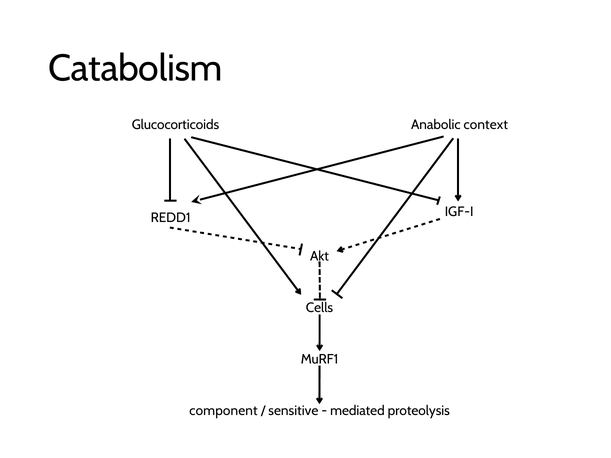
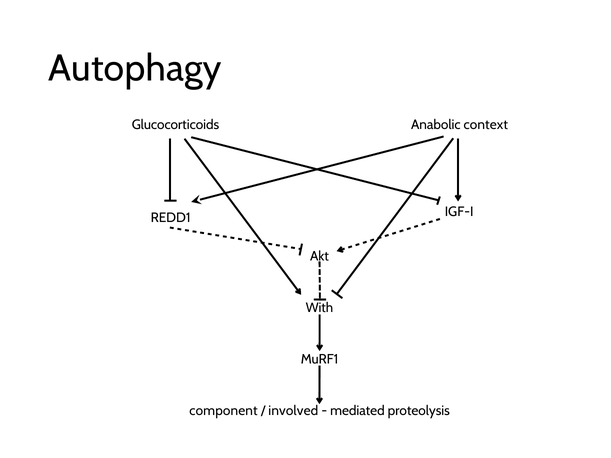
Catabolism: Catabolism -> Autophagy
Cells: Cells -> With
sensitive: sensitive -> involved
